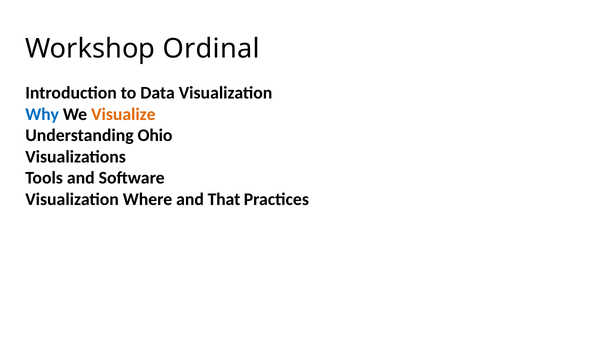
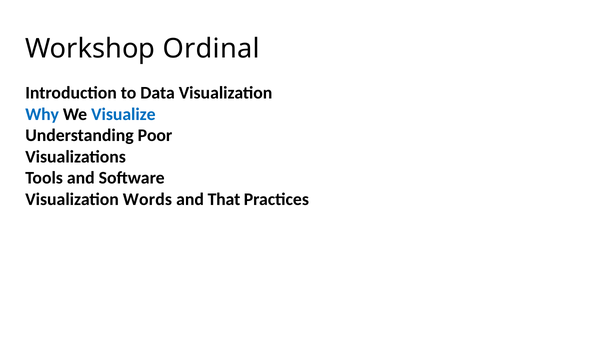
Visualize colour: orange -> blue
Ohio: Ohio -> Poor
Where: Where -> Words
